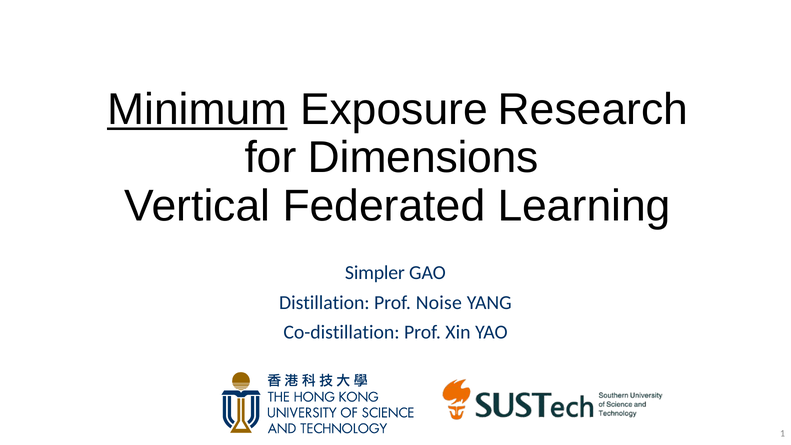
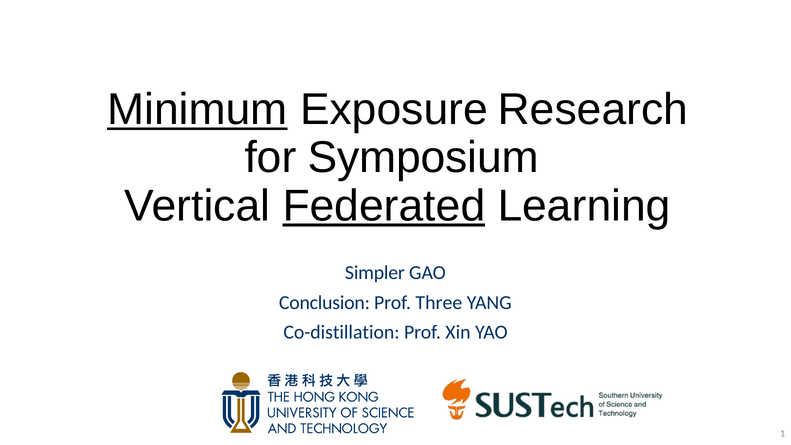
Dimensions: Dimensions -> Symposium
Federated underline: none -> present
Distillation: Distillation -> Conclusion
Noise: Noise -> Three
